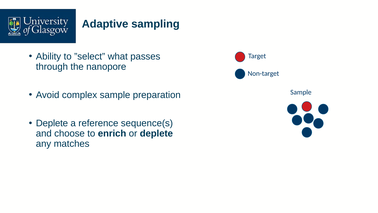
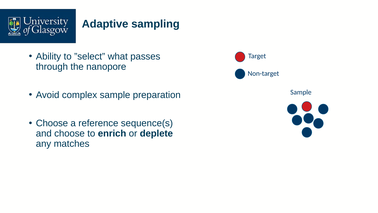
Deplete at (52, 123): Deplete -> Choose
